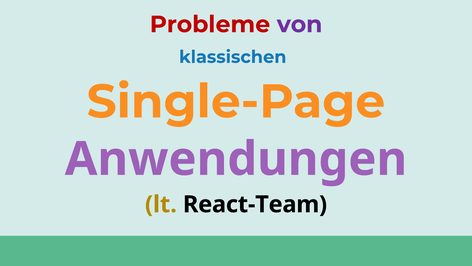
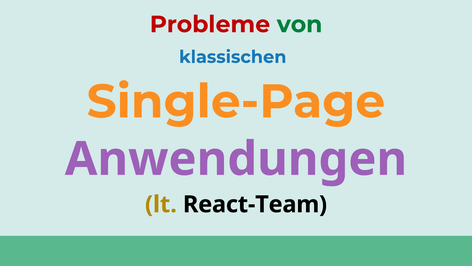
von colour: purple -> green
